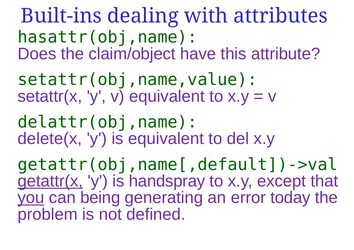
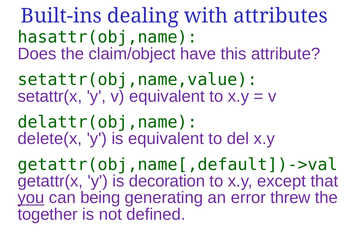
getattr(x underline: present -> none
handspray: handspray -> decoration
today: today -> threw
problem: problem -> together
